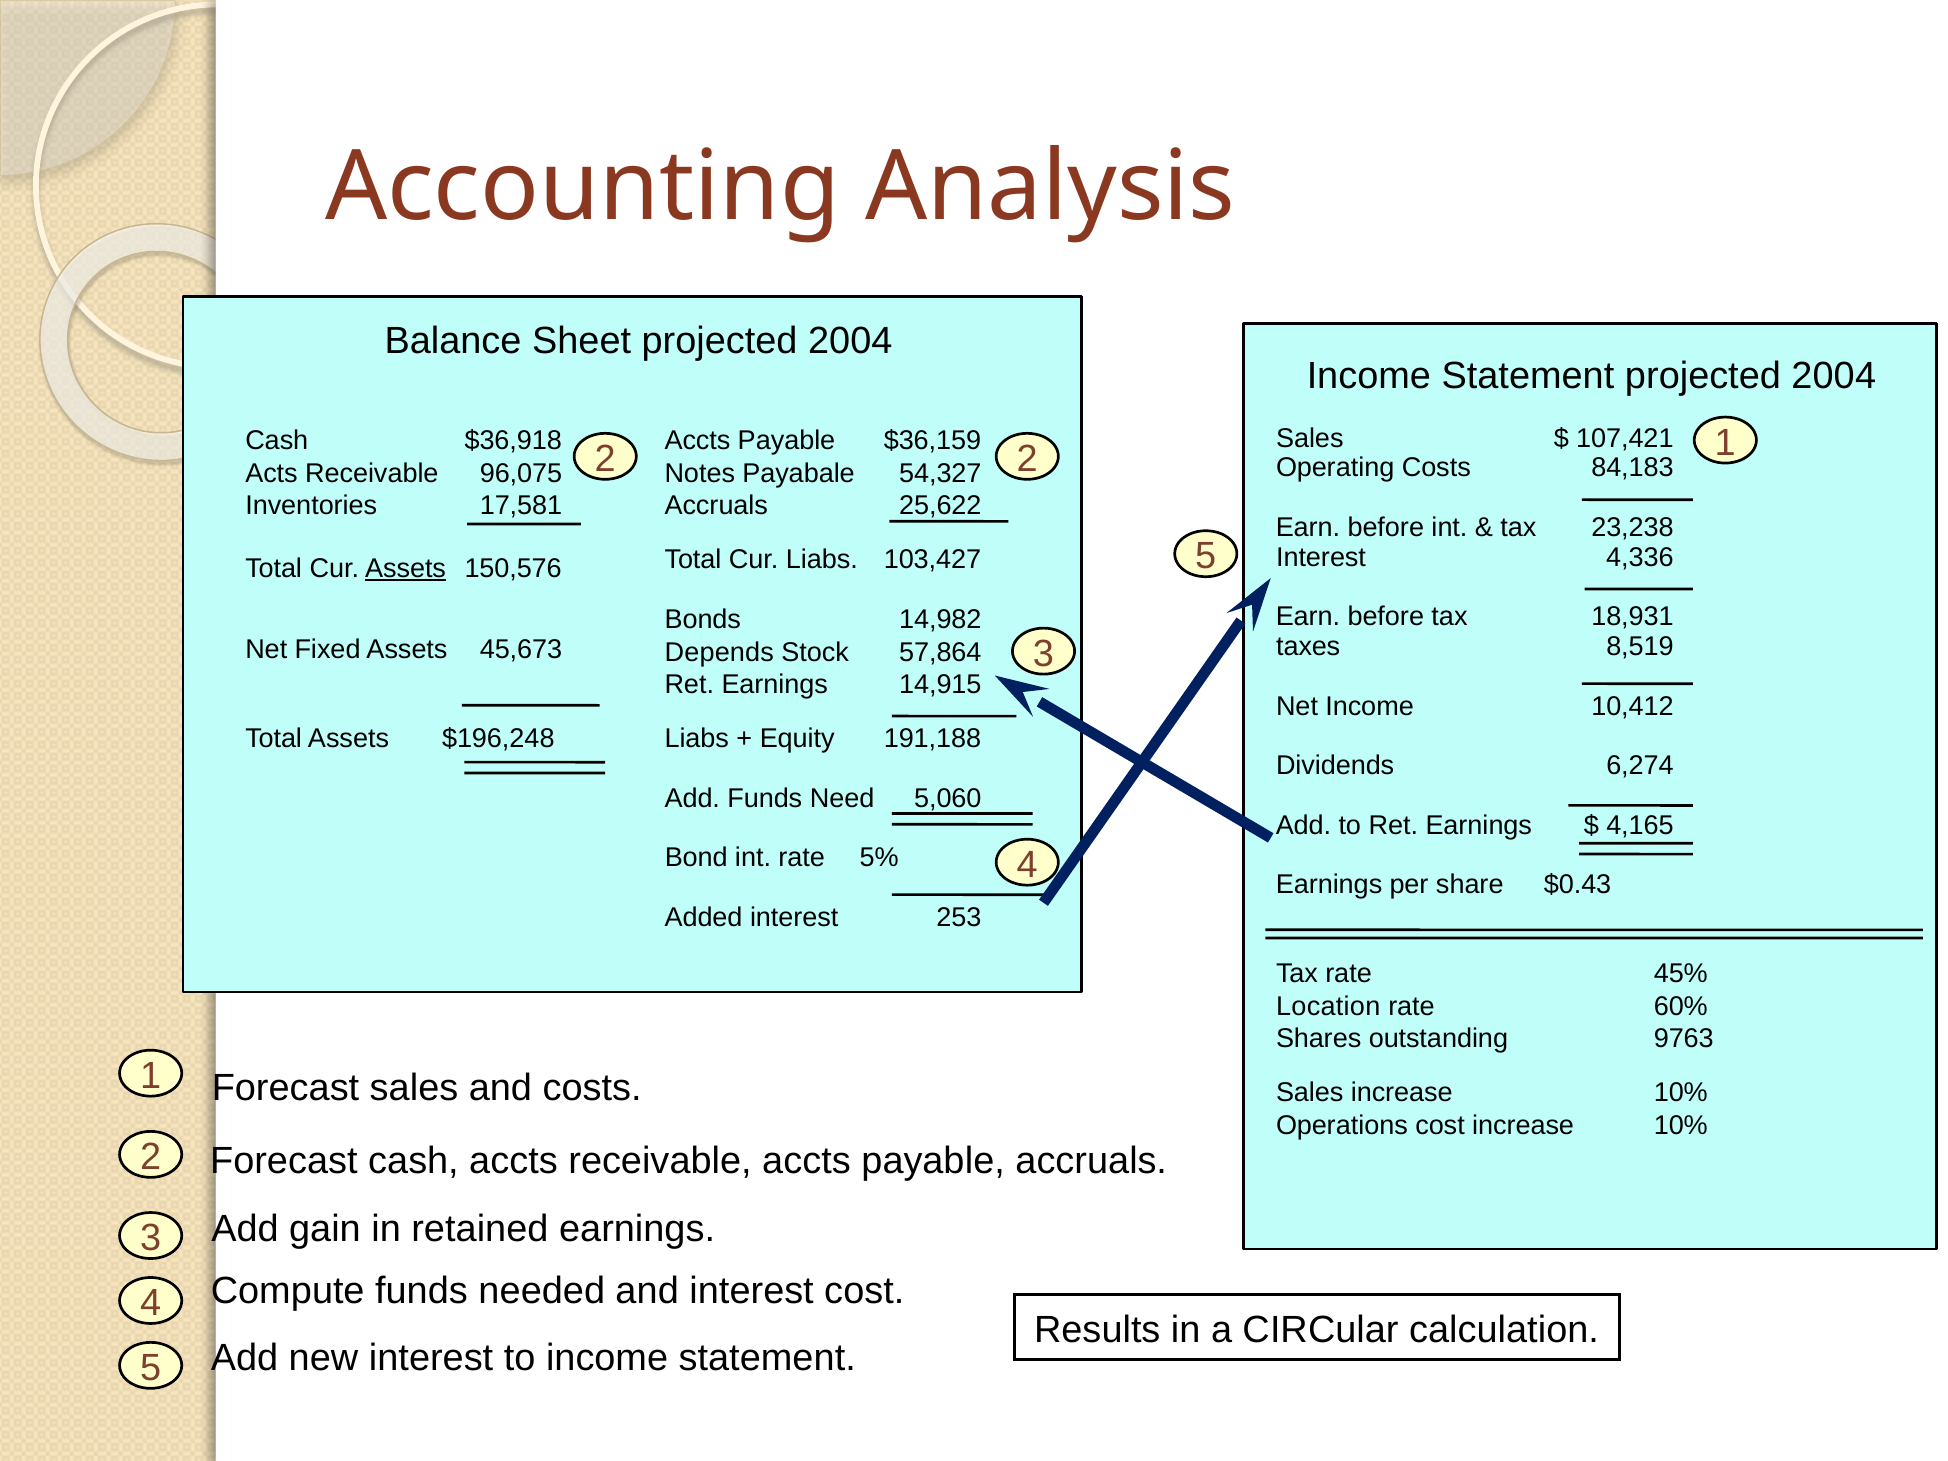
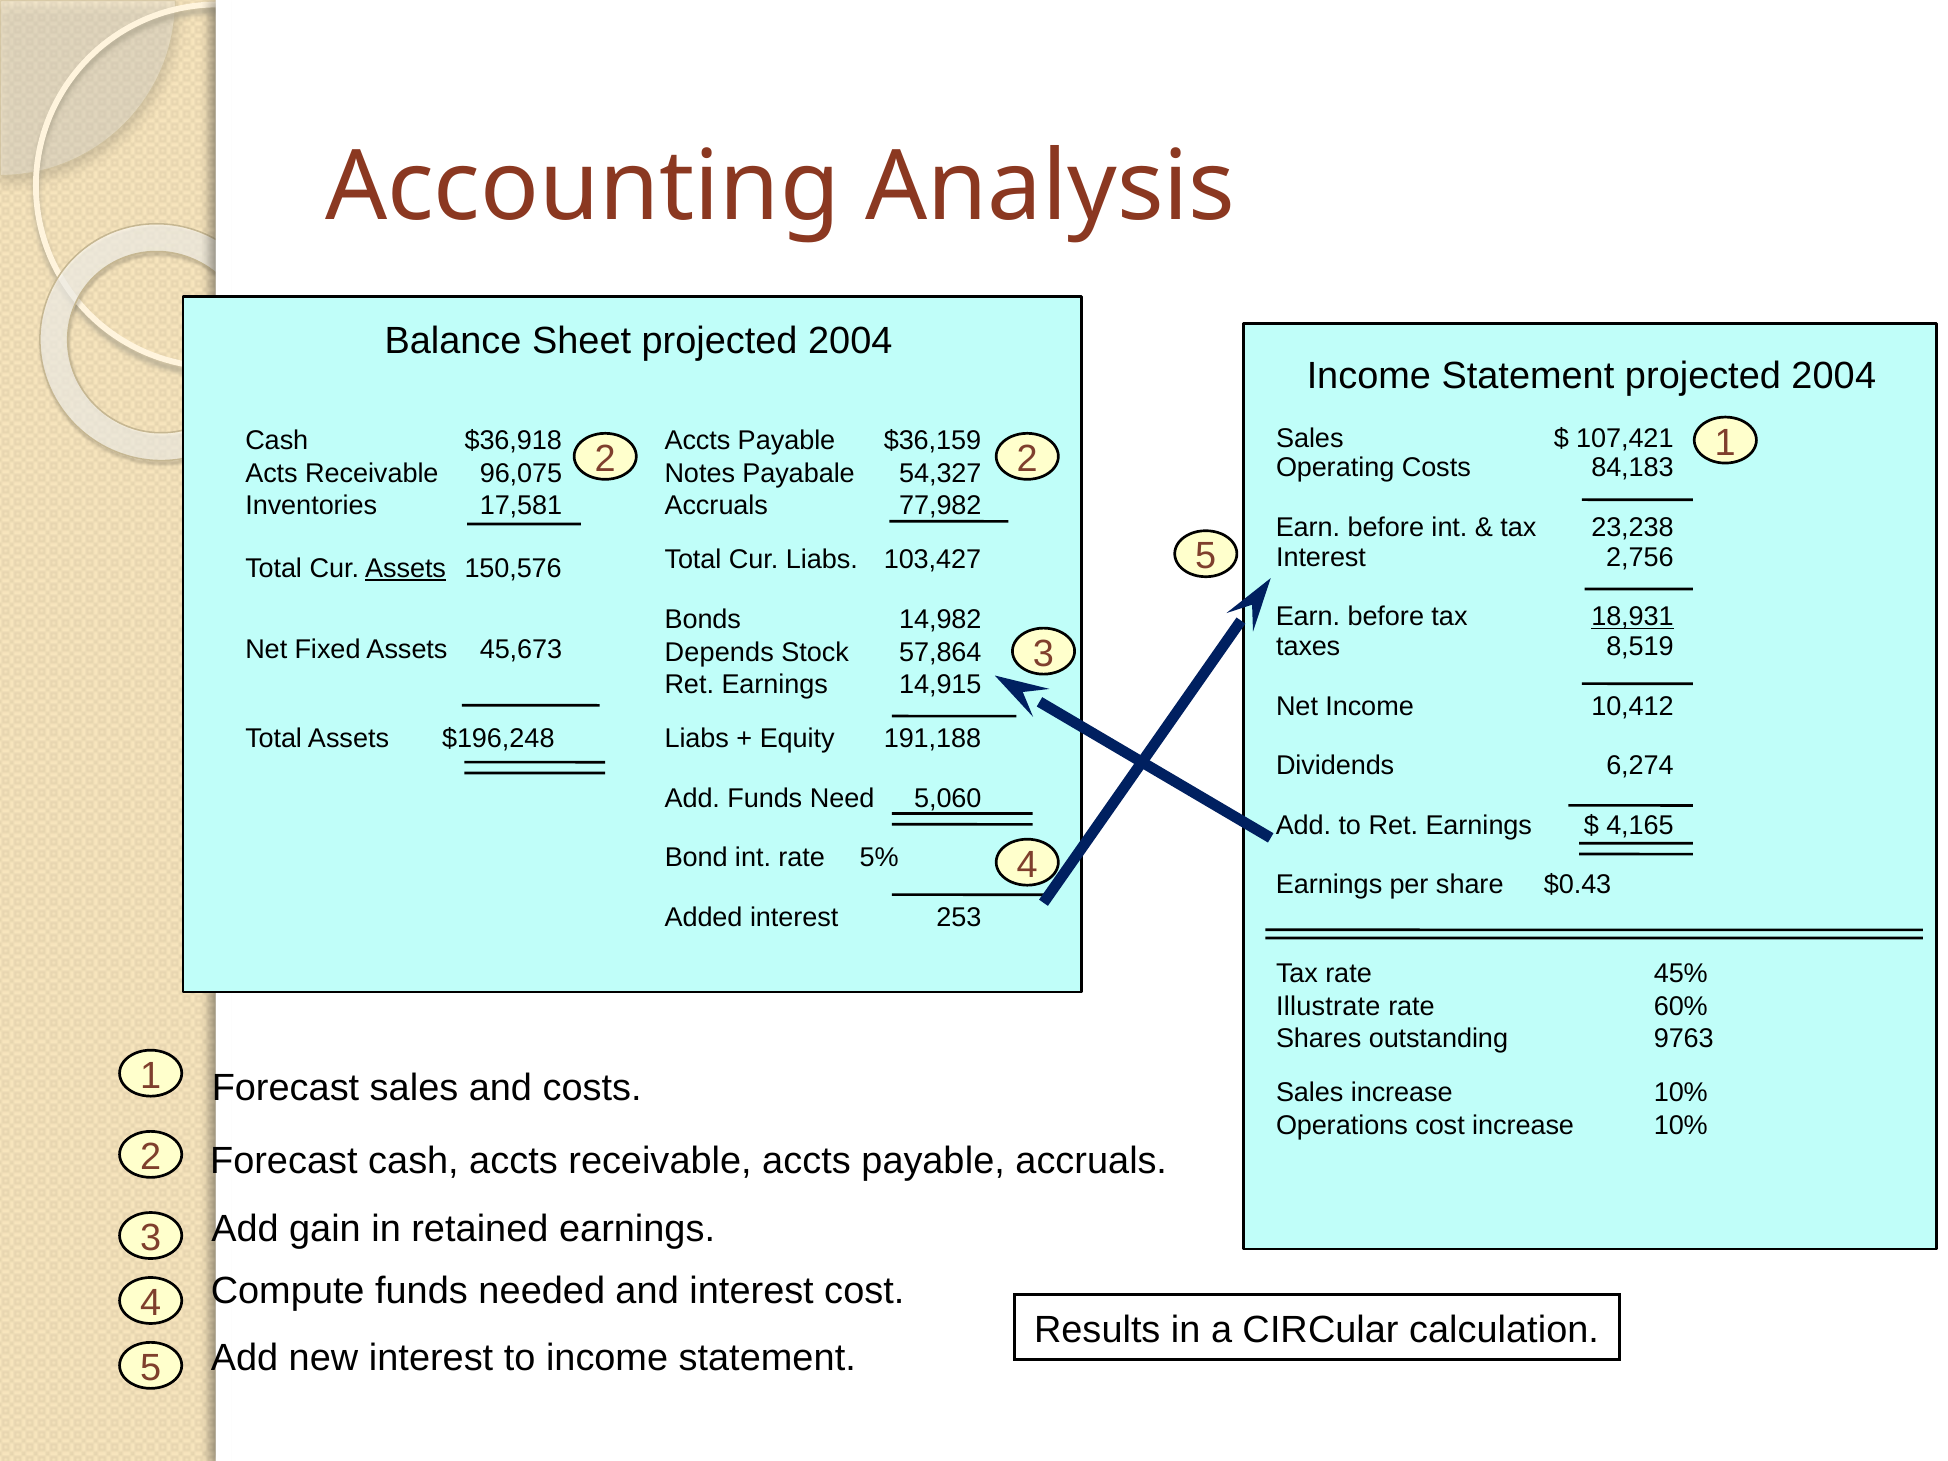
25,622: 25,622 -> 77,982
4,336: 4,336 -> 2,756
18,931 underline: none -> present
Location: Location -> Illustrate
